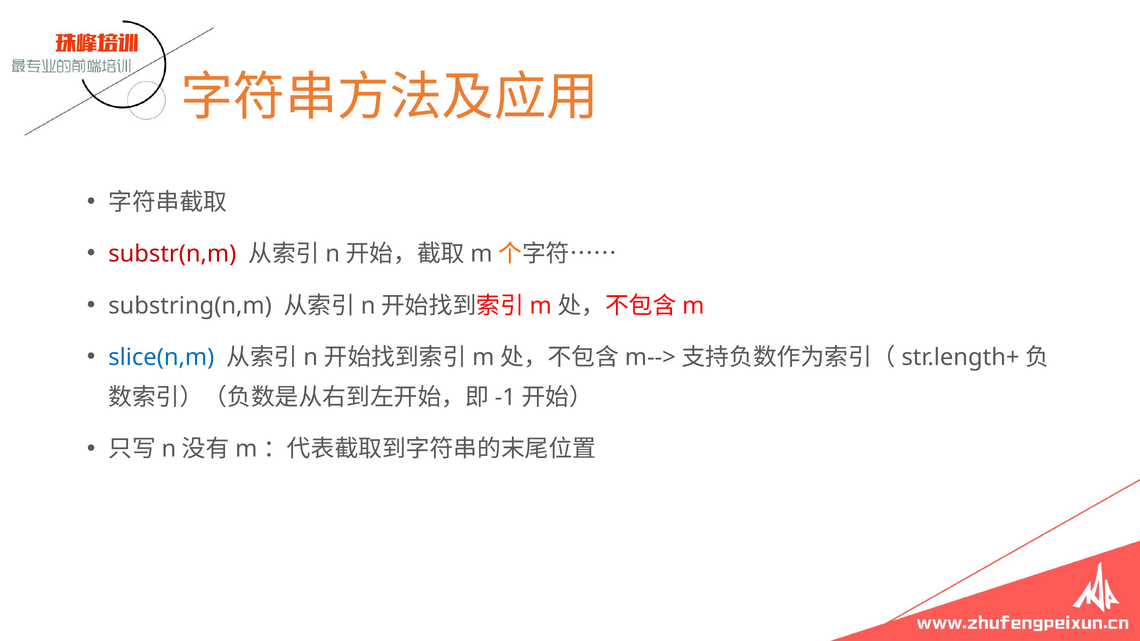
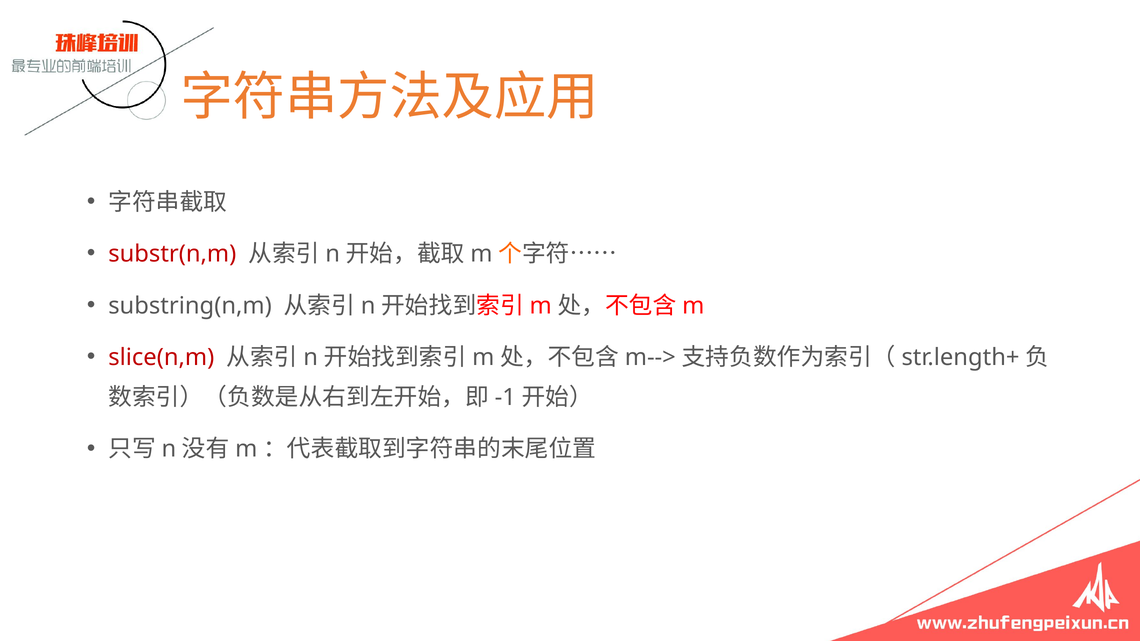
slice(n,m colour: blue -> red
